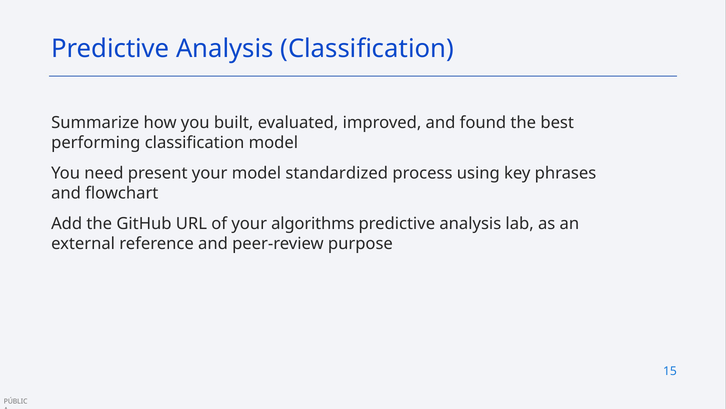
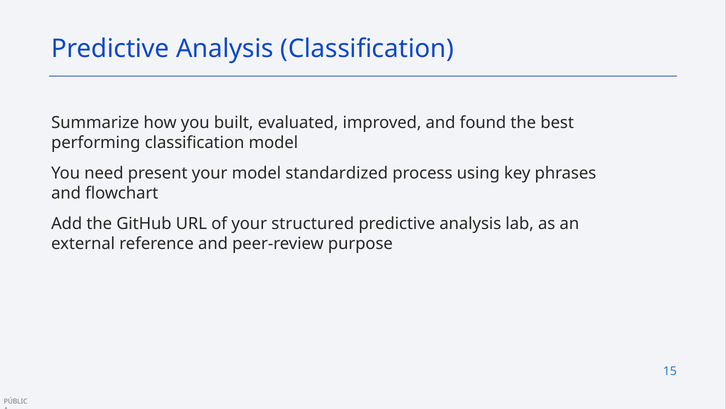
algorithms: algorithms -> structured
